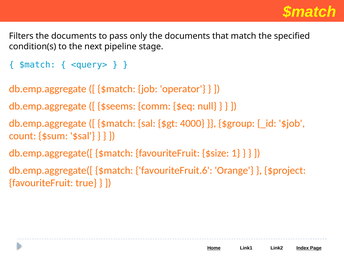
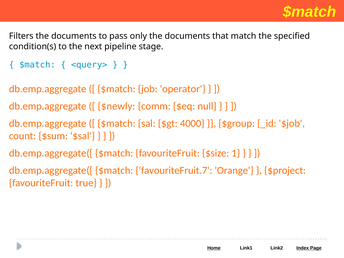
$seems: $seems -> $newly
favouriteFruit.6: favouriteFruit.6 -> favouriteFruit.7
